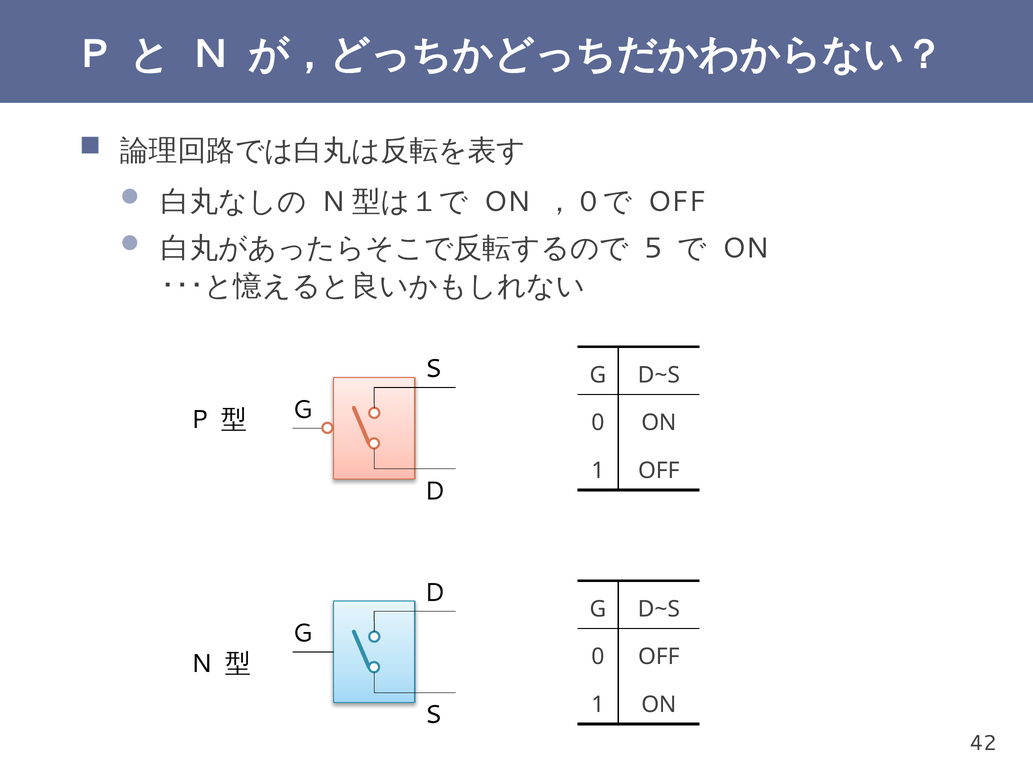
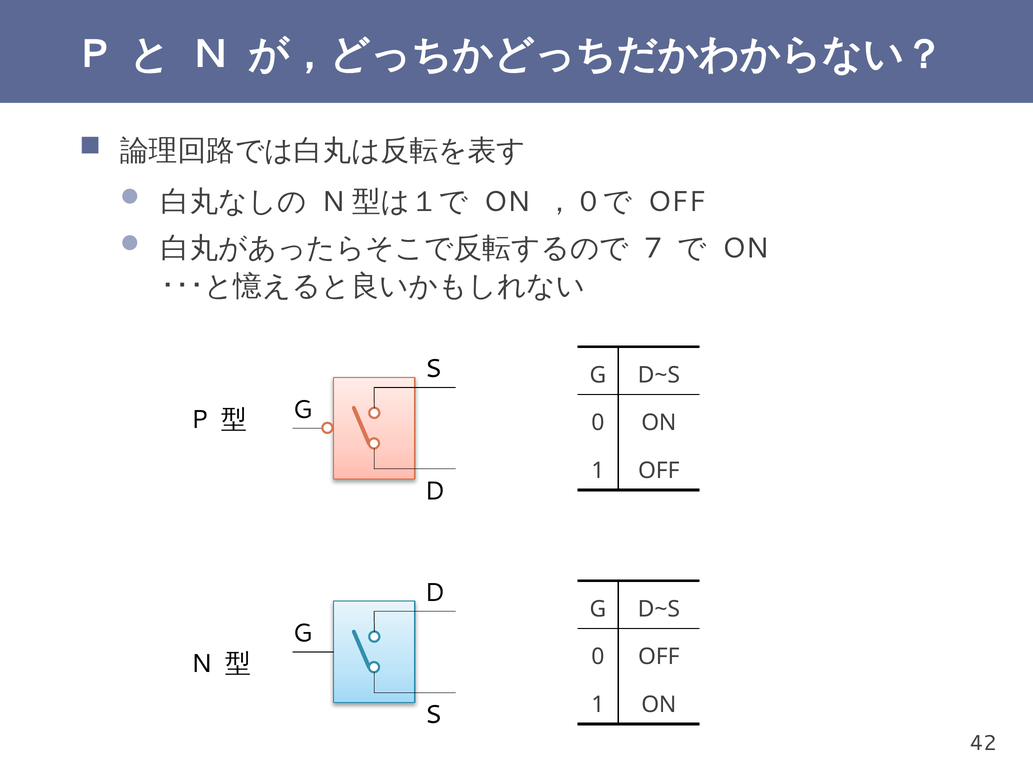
5: 5 -> 7
